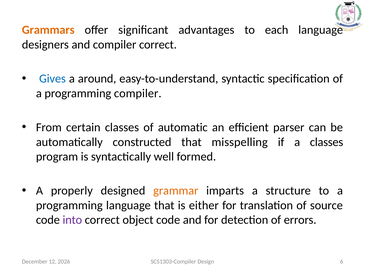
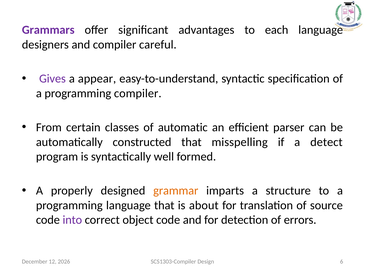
Grammars colour: orange -> purple
compiler correct: correct -> careful
Gives colour: blue -> purple
around: around -> appear
a classes: classes -> detect
either: either -> about
